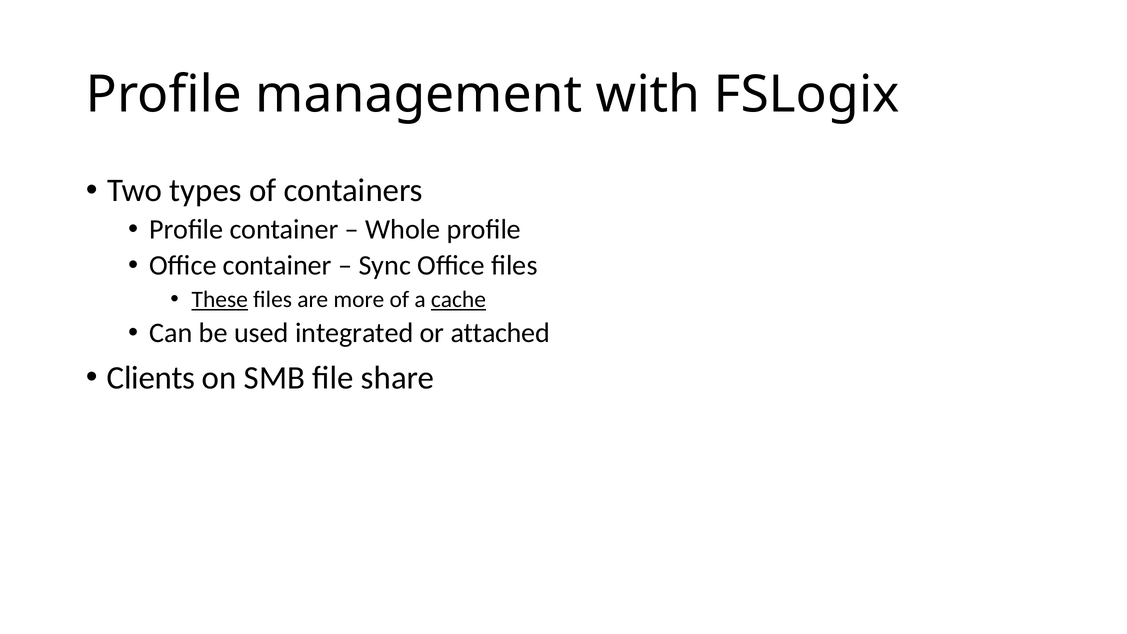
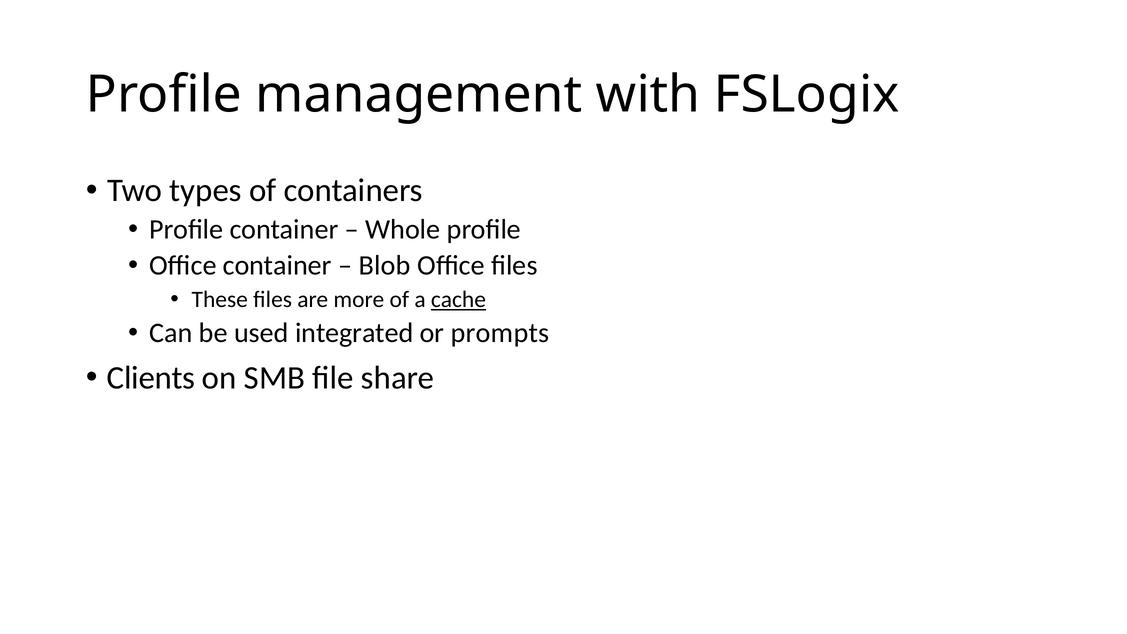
Sync: Sync -> Blob
These underline: present -> none
attached: attached -> prompts
